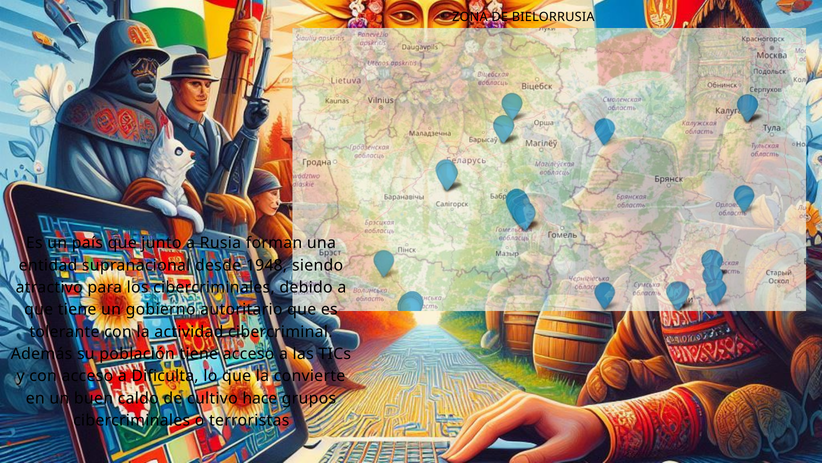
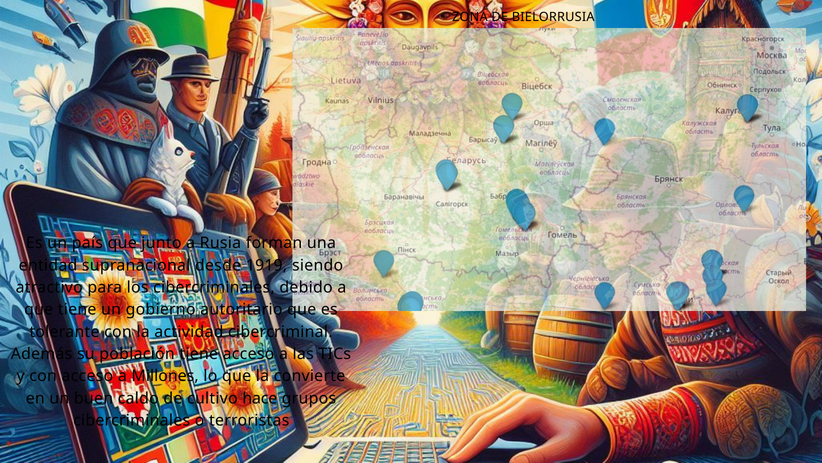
1948: 1948 -> 1919
Dificulta: Dificulta -> Millones
